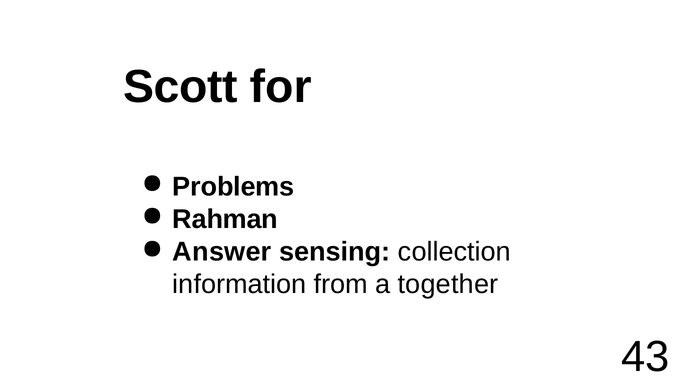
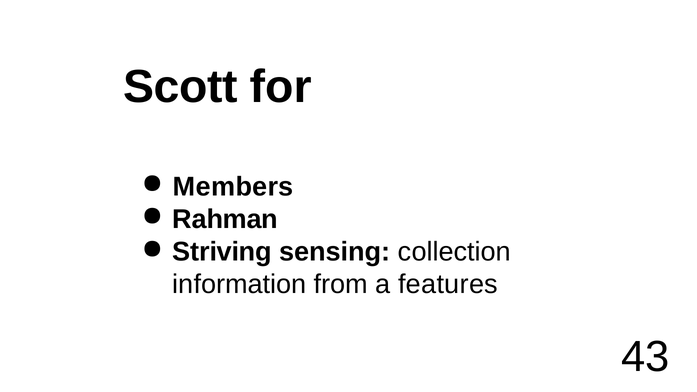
Problems: Problems -> Members
Answer: Answer -> Striving
together: together -> features
